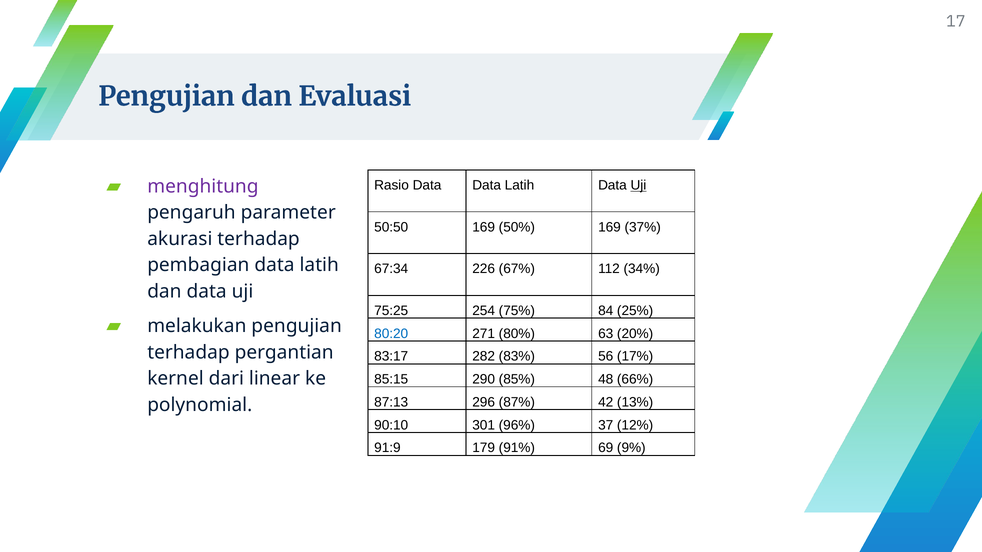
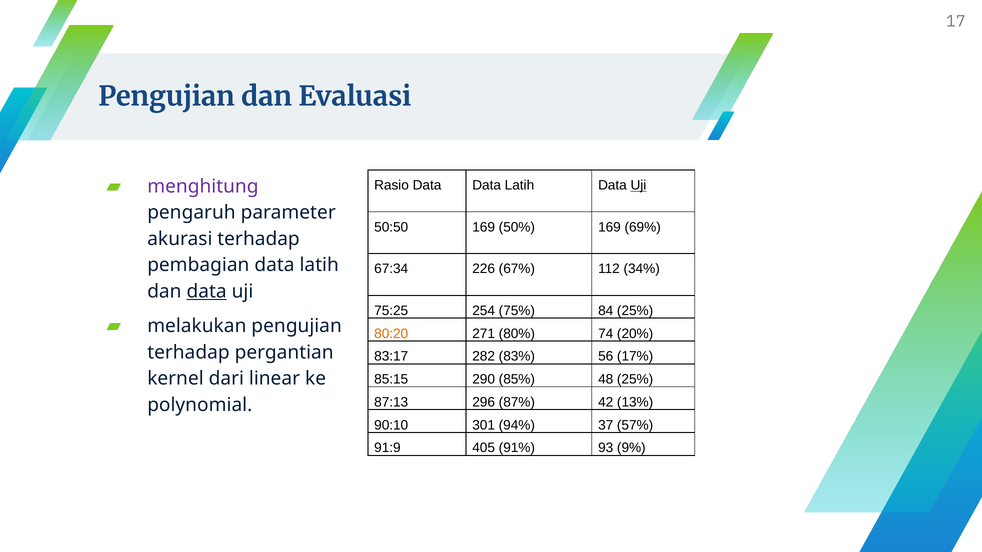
37%: 37% -> 69%
data at (207, 292) underline: none -> present
80:20 colour: blue -> orange
63: 63 -> 74
48 66%: 66% -> 25%
96%: 96% -> 94%
12%: 12% -> 57%
179: 179 -> 405
69: 69 -> 93
